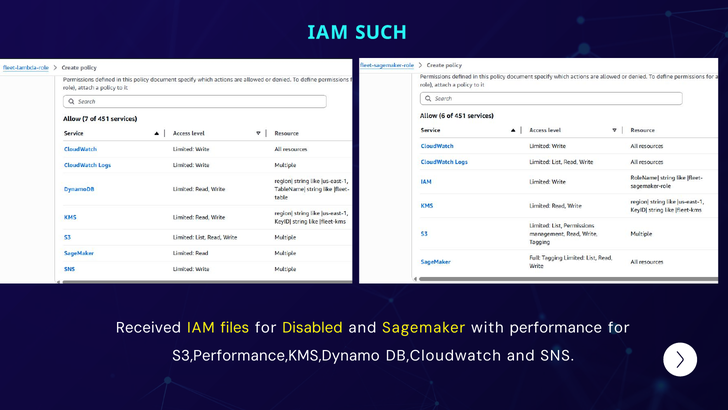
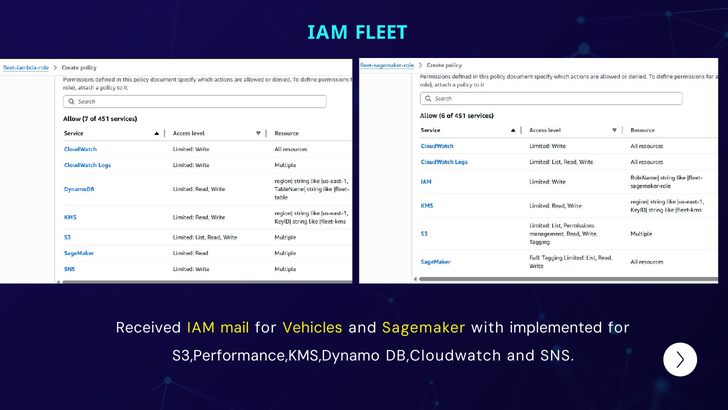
SUCH: SUCH -> FLEET
files: files -> mail
Disabled: Disabled -> Vehicles
performance: performance -> implemented
